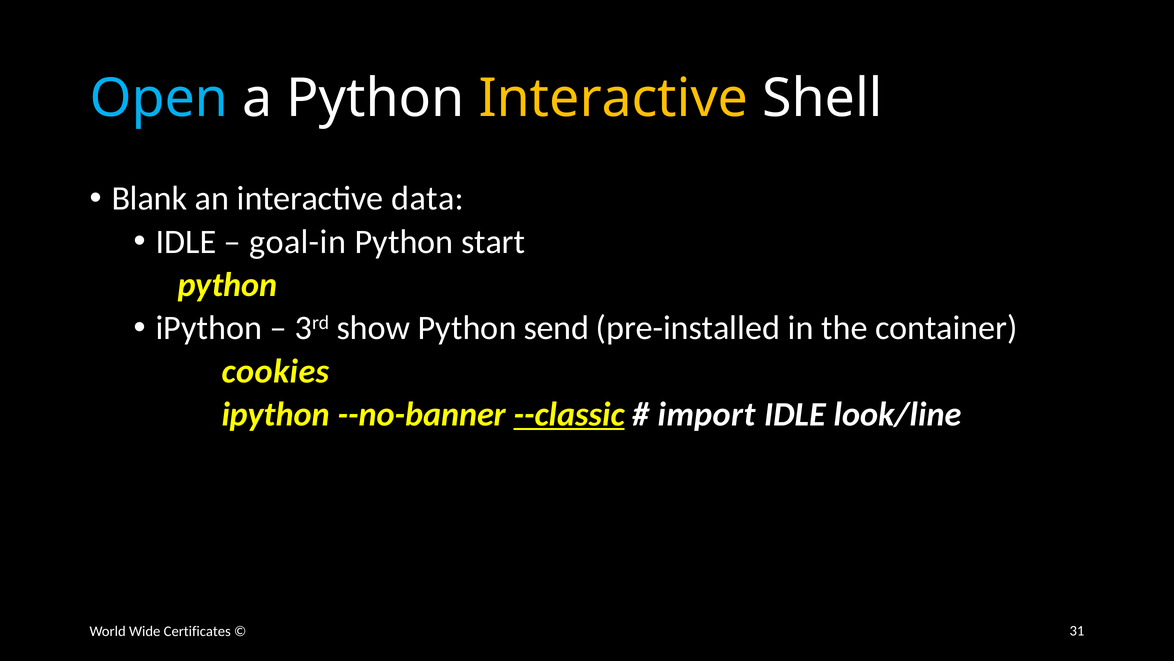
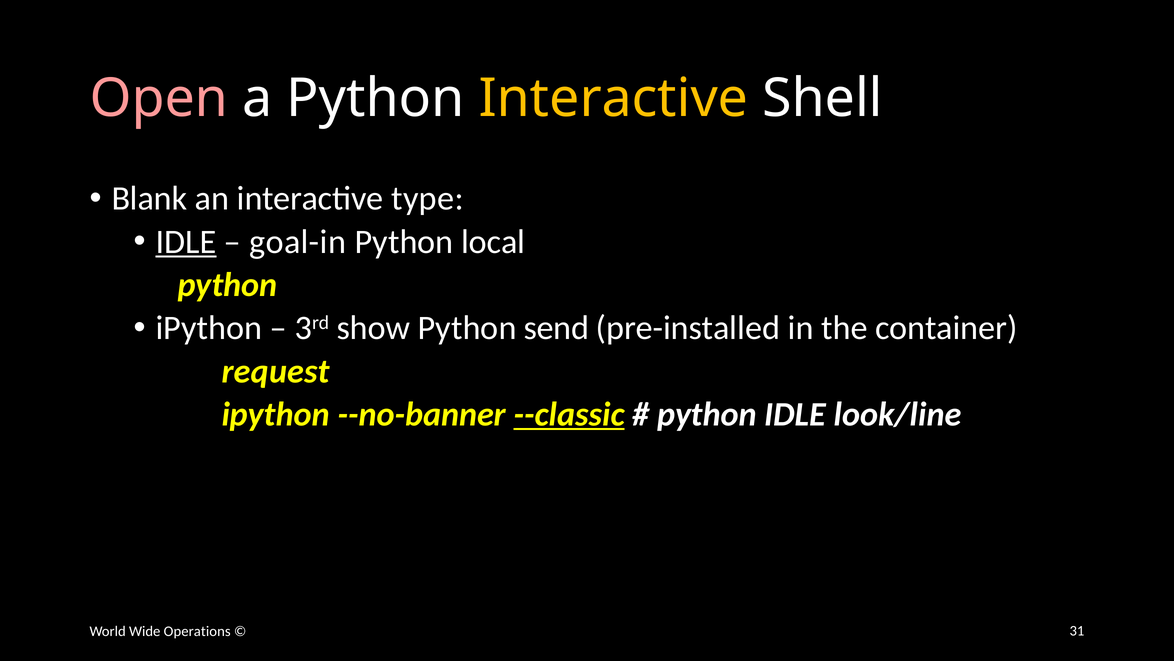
Open colour: light blue -> pink
data: data -> type
IDLE at (186, 242) underline: none -> present
start: start -> local
cookies: cookies -> request
import at (707, 414): import -> python
Certificates: Certificates -> Operations
